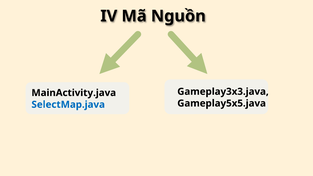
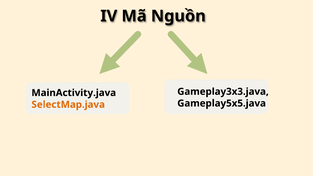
SelectMap.java colour: blue -> orange
